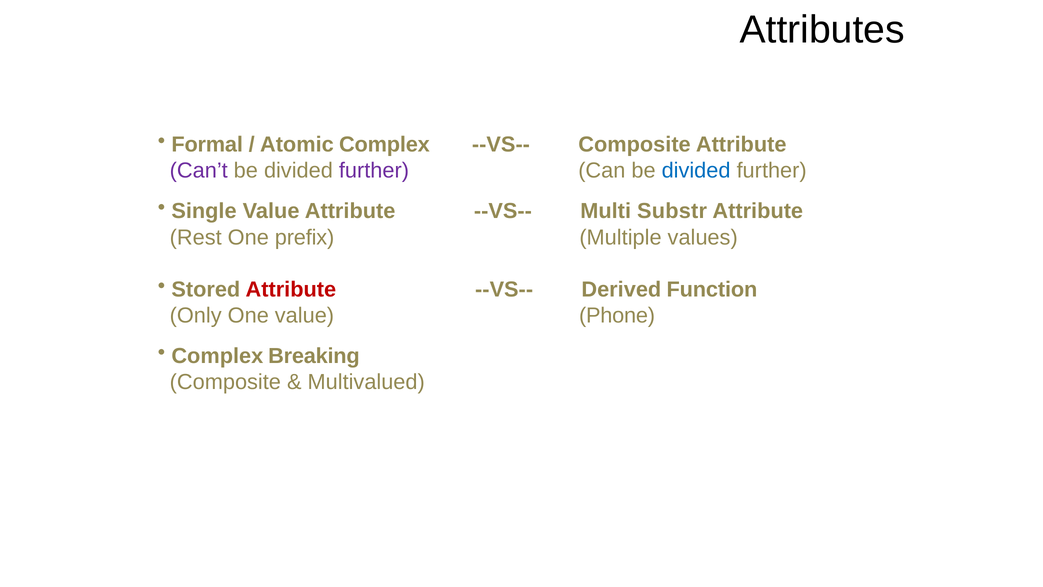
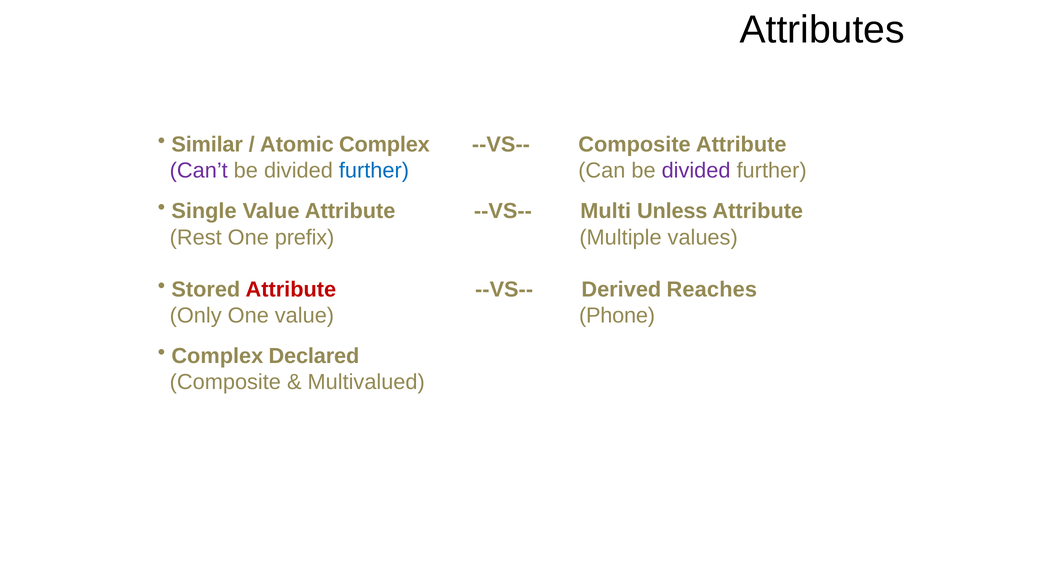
Formal: Formal -> Similar
further at (374, 171) colour: purple -> blue
divided at (696, 171) colour: blue -> purple
Substr: Substr -> Unless
Function: Function -> Reaches
Breaking: Breaking -> Declared
